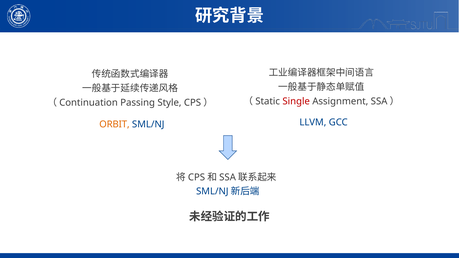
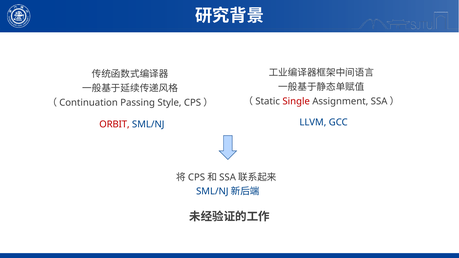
ORBIT colour: orange -> red
